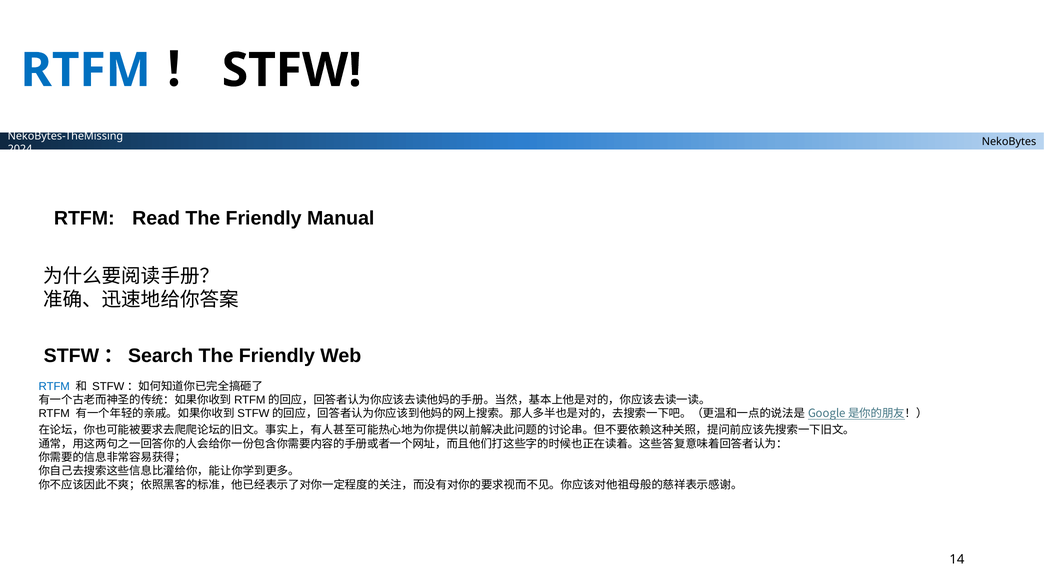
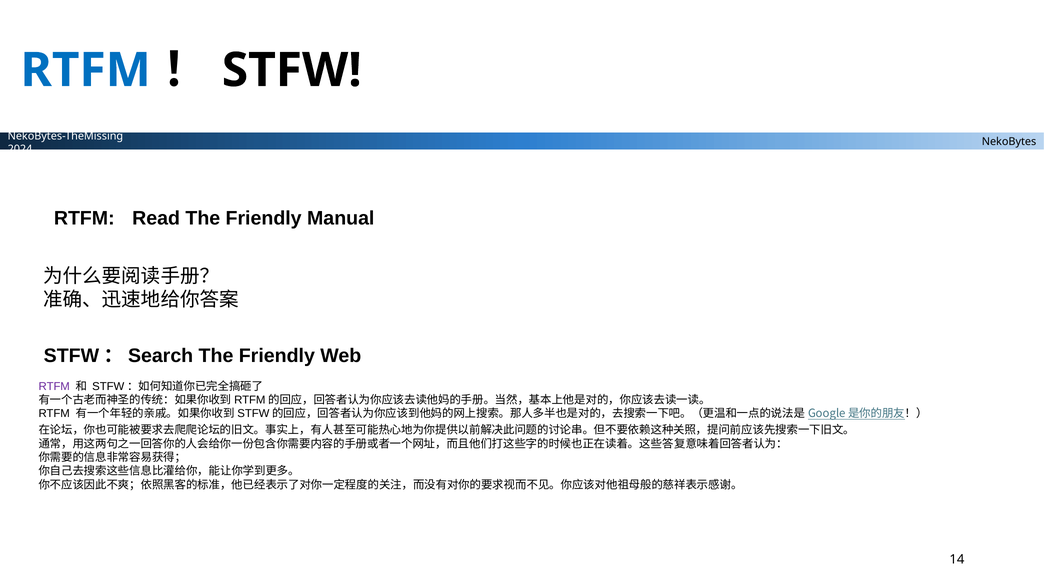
RTFM at (54, 386) colour: blue -> purple
